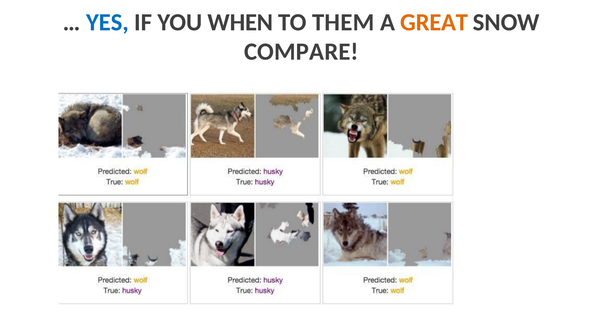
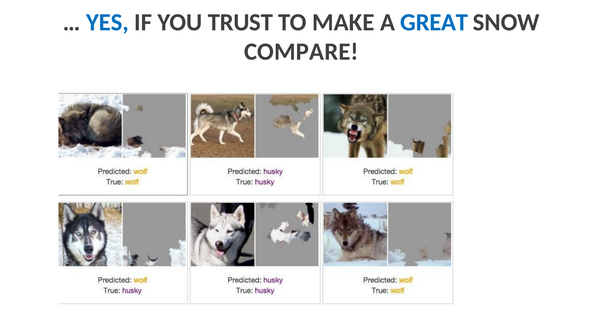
WHEN: WHEN -> TRUST
THEM: THEM -> MAKE
GREAT colour: orange -> blue
